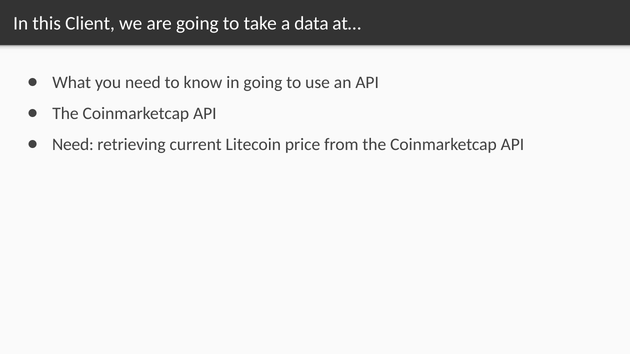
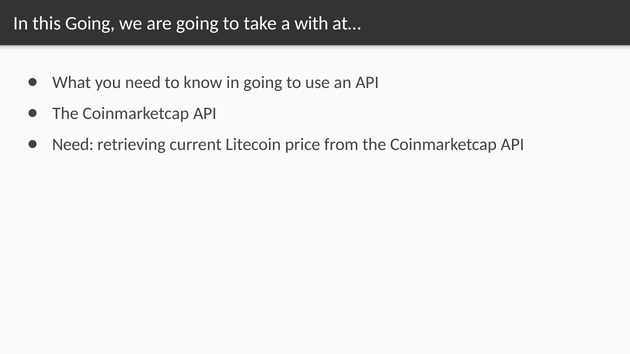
this Client: Client -> Going
data: data -> with
